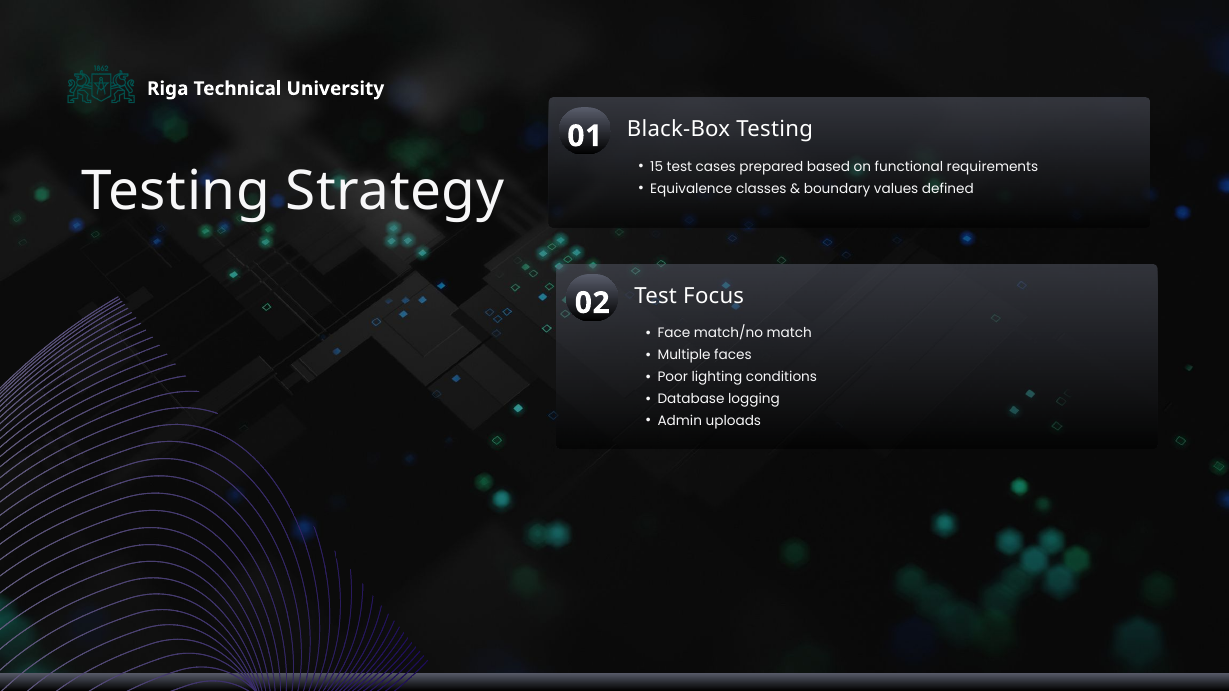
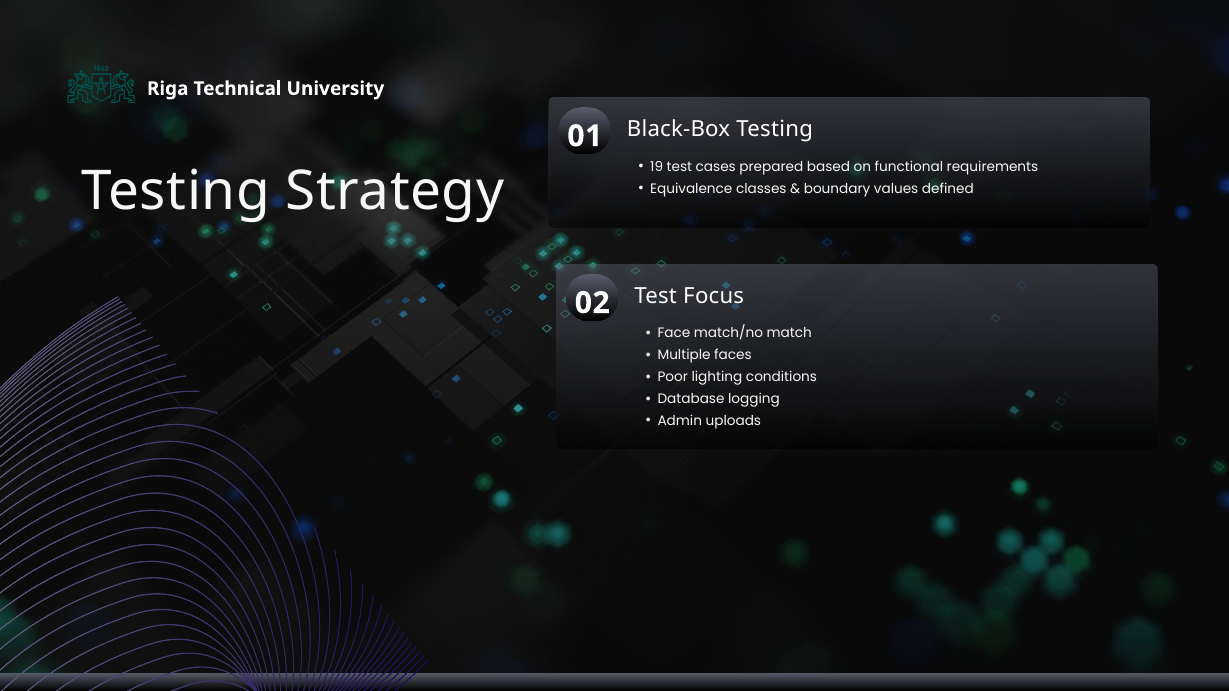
15: 15 -> 19
